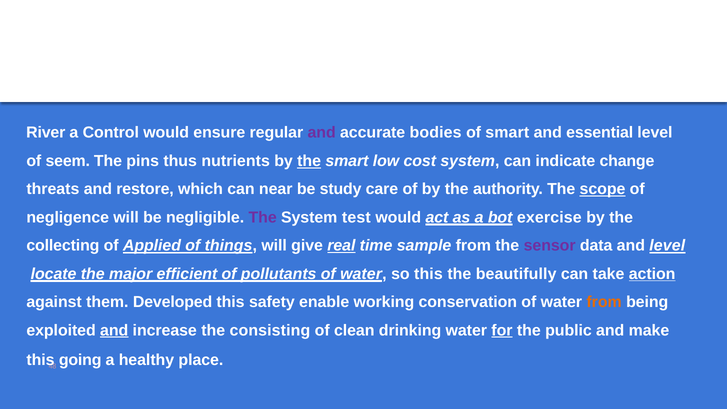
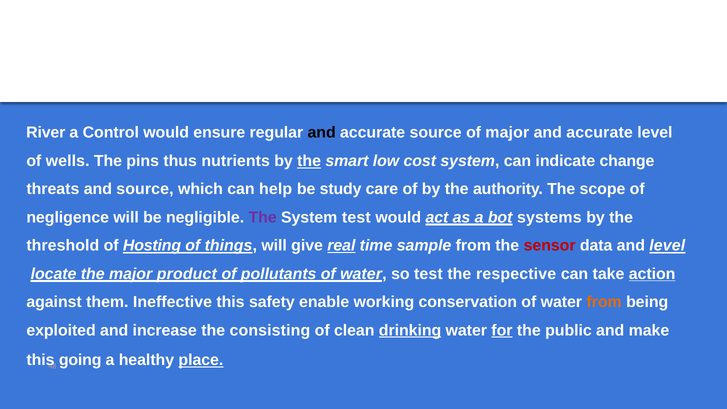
and at (322, 133) colour: purple -> black
accurate bodies: bodies -> source
of smart: smart -> major
essential at (600, 133): essential -> accurate
seem: seem -> wells
and restore: restore -> source
near: near -> help
scope underline: present -> none
exercise: exercise -> systems
collecting: collecting -> threshold
Applied: Applied -> Hosting
sensor colour: purple -> red
efficient: efficient -> product
so this: this -> test
beautifully: beautifully -> respective
Developed: Developed -> Ineffective
and at (114, 330) underline: present -> none
drinking underline: none -> present
place underline: none -> present
